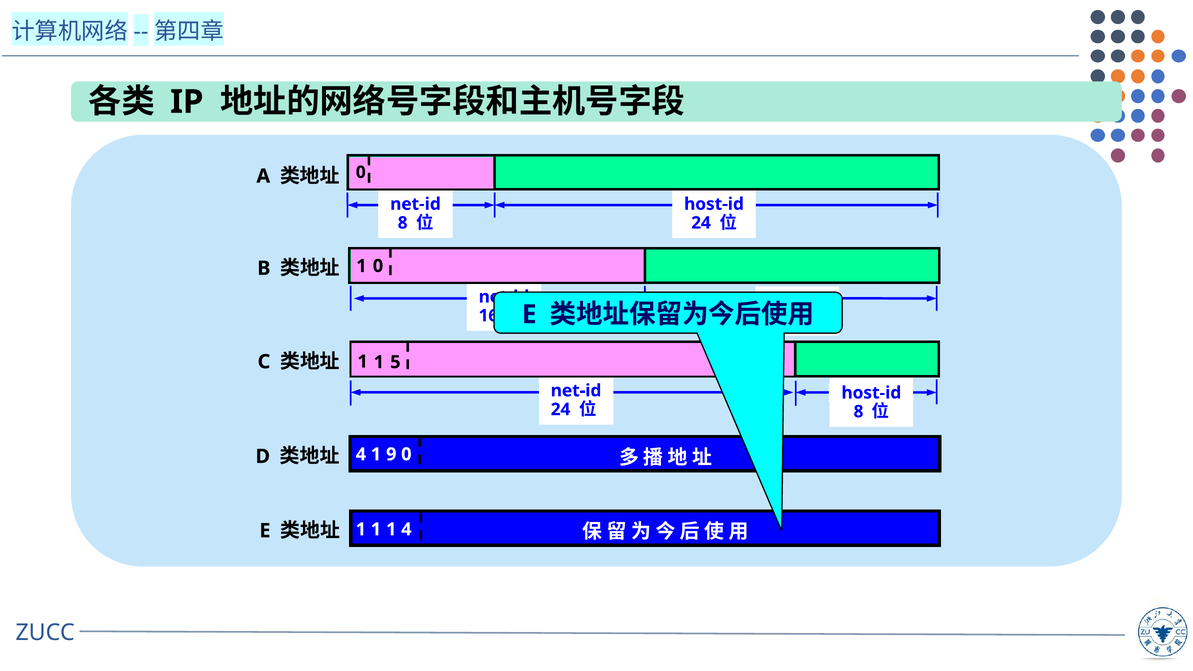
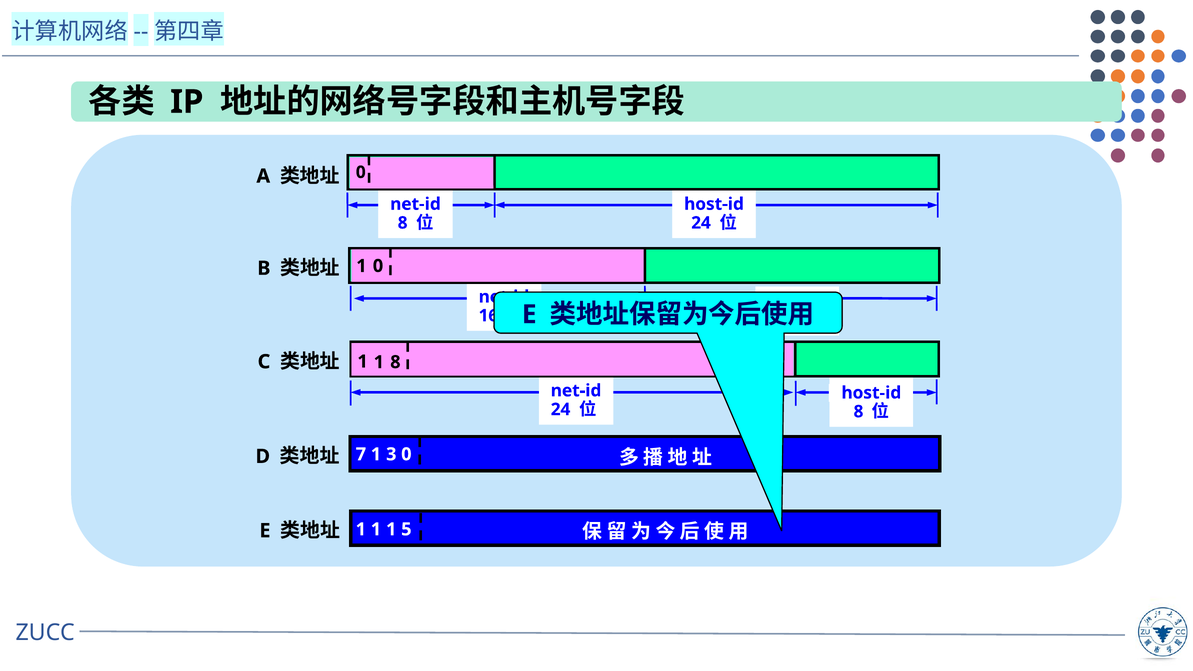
5 at (395, 362): 5 -> 8
4 at (361, 454): 4 -> 7
9: 9 -> 3
1 4: 4 -> 5
